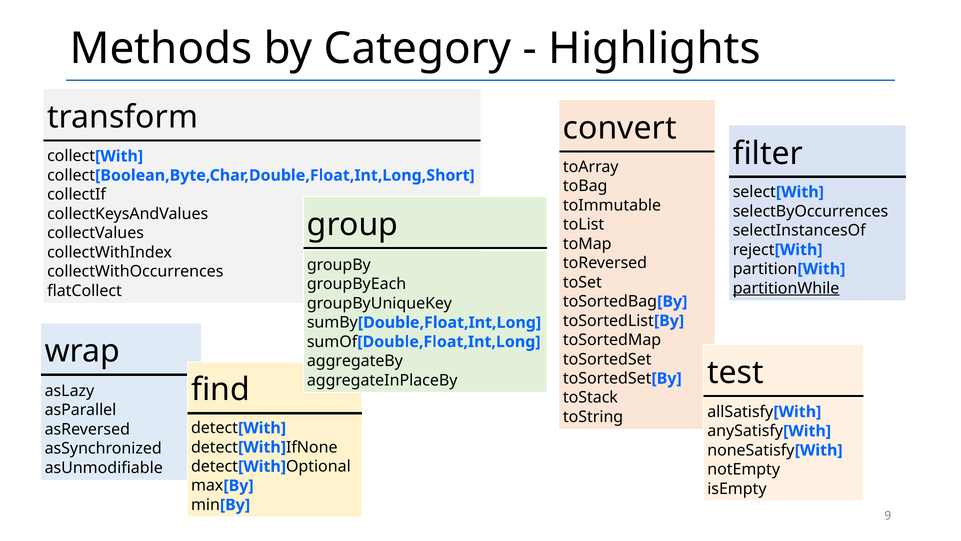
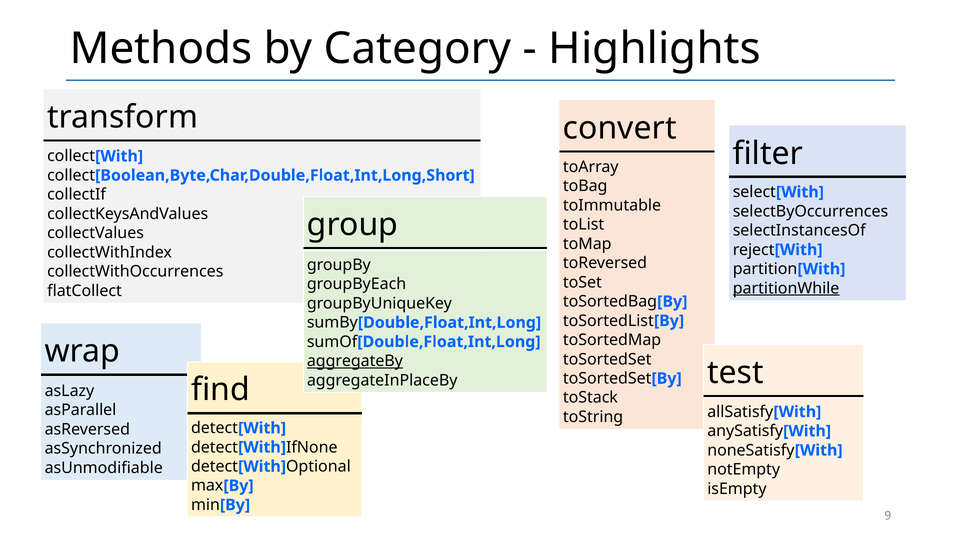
aggregateBy underline: none -> present
